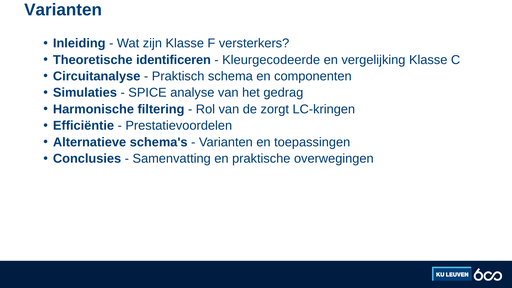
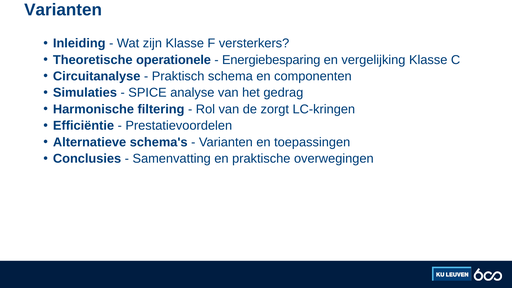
identificeren: identificeren -> operationele
Kleurgecodeerde: Kleurgecodeerde -> Energiebesparing
